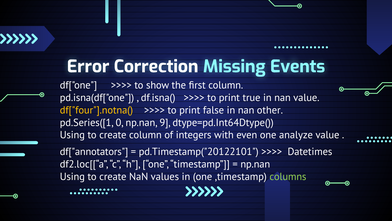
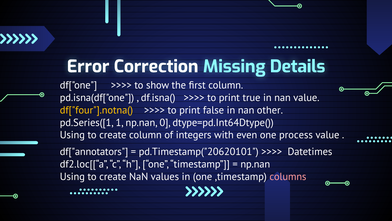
Events: Events -> Details
0: 0 -> 1
9: 9 -> 0
analyze: analyze -> process
pd.Timestamp("20122101: pd.Timestamp("20122101 -> pd.Timestamp("20620101
columns colour: light green -> pink
